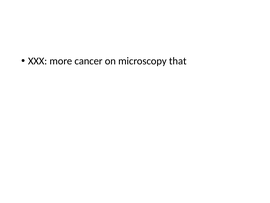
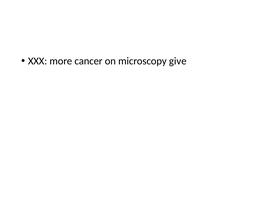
that: that -> give
